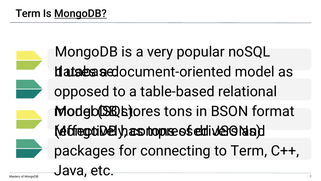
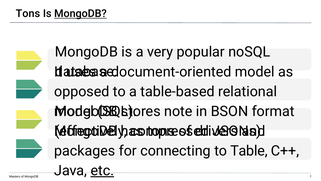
Term at (28, 14): Term -> Tons
tons at (178, 111): tons -> note
to Term: Term -> Table
etc underline: none -> present
